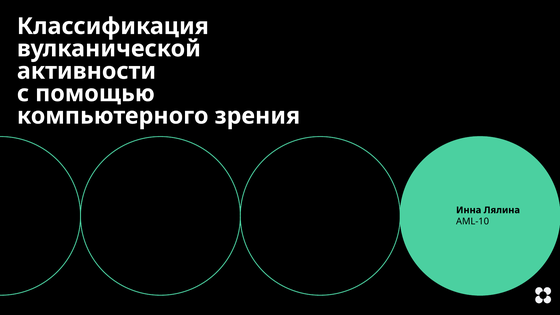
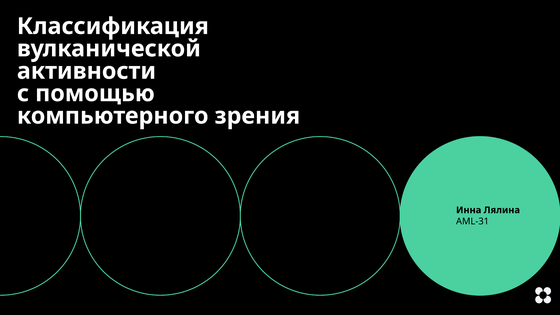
AML-10: AML-10 -> AML-31
